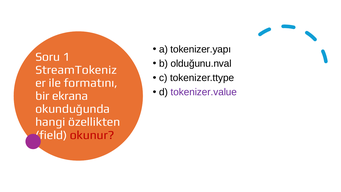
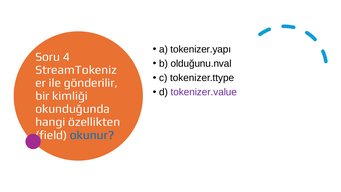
1: 1 -> 4
formatını: formatını -> gönderilir
ekrana: ekrana -> kimliği
okunur colour: red -> blue
